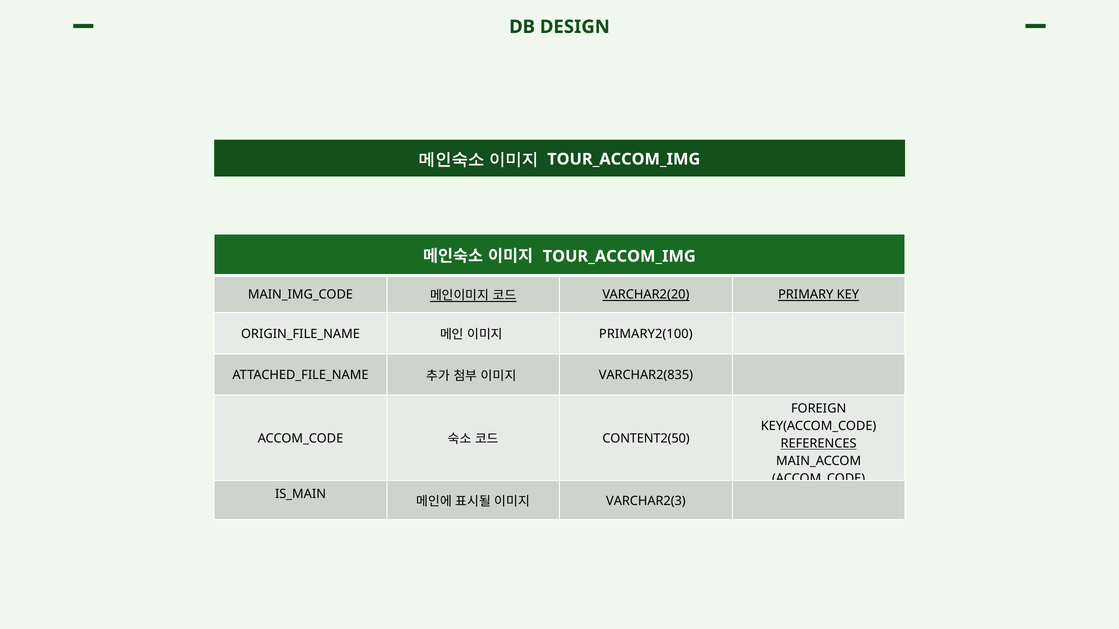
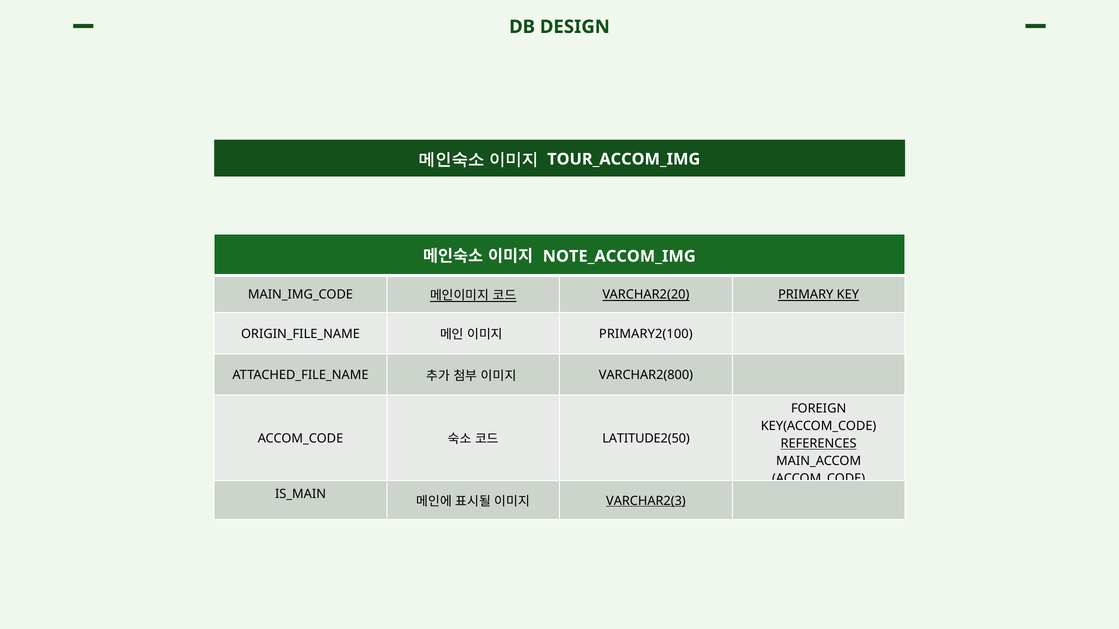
TOUR_ACCOM_IMG at (619, 256): TOUR_ACCOM_IMG -> NOTE_ACCOM_IMG
VARCHAR2(835: VARCHAR2(835 -> VARCHAR2(800
CONTENT2(50: CONTENT2(50 -> LATITUDE2(50
VARCHAR2(3 underline: none -> present
